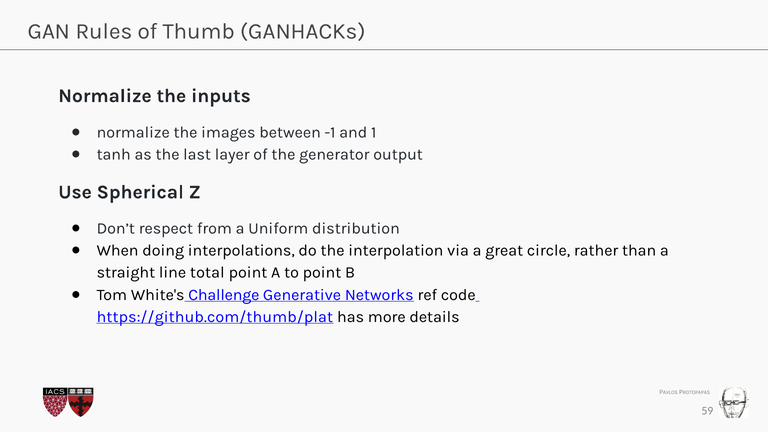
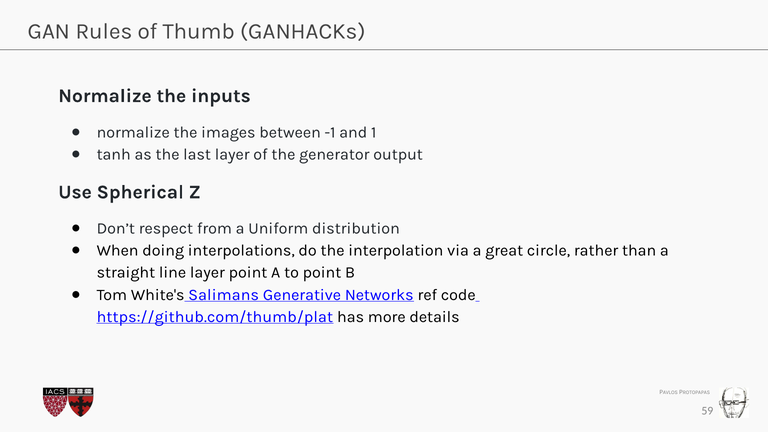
line total: total -> layer
Challenge: Challenge -> Salimans
